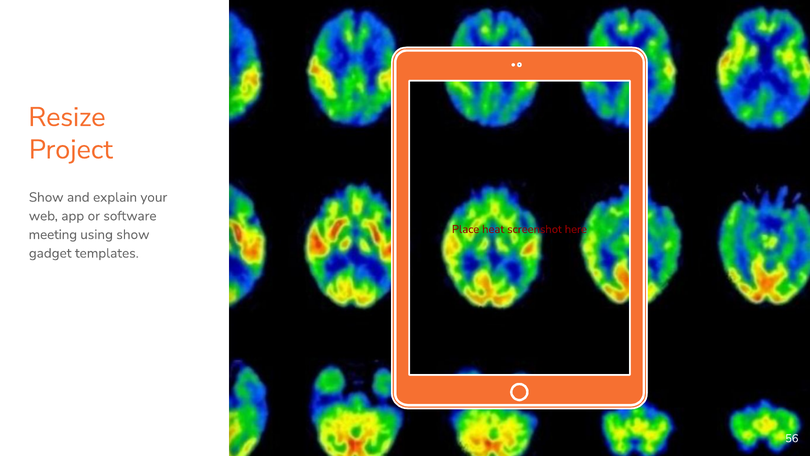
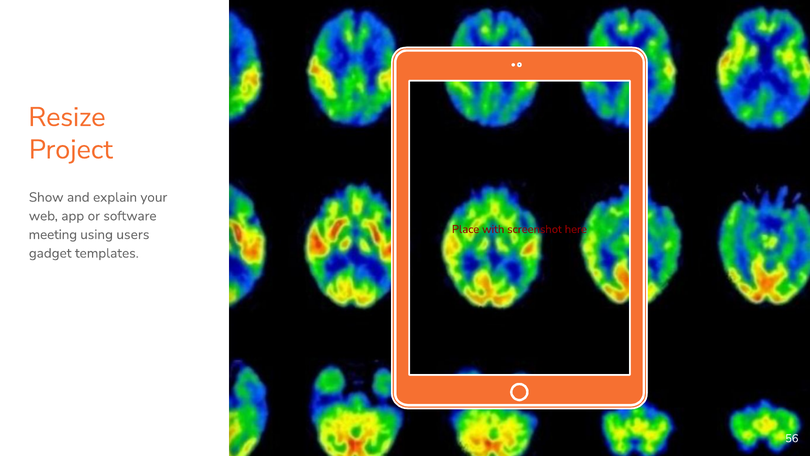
heat: heat -> with
using show: show -> users
